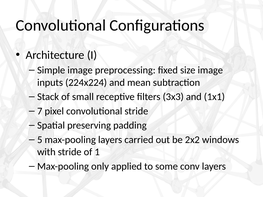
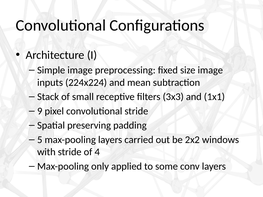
7: 7 -> 9
1: 1 -> 4
